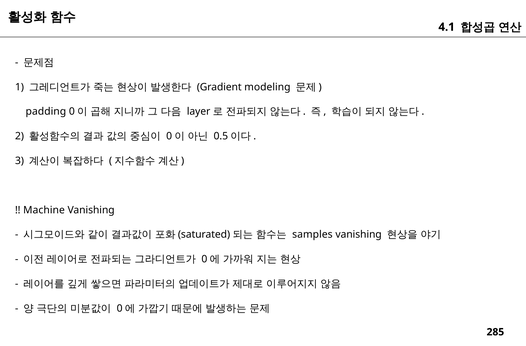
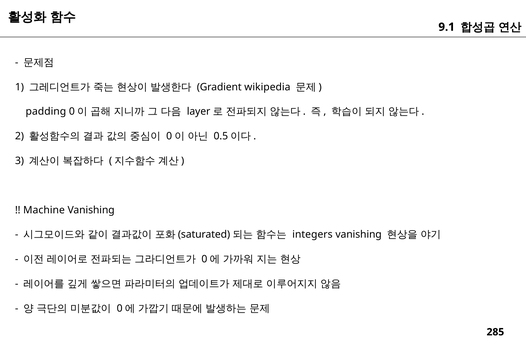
4.1: 4.1 -> 9.1
modeling: modeling -> wikipedia
samples: samples -> integers
